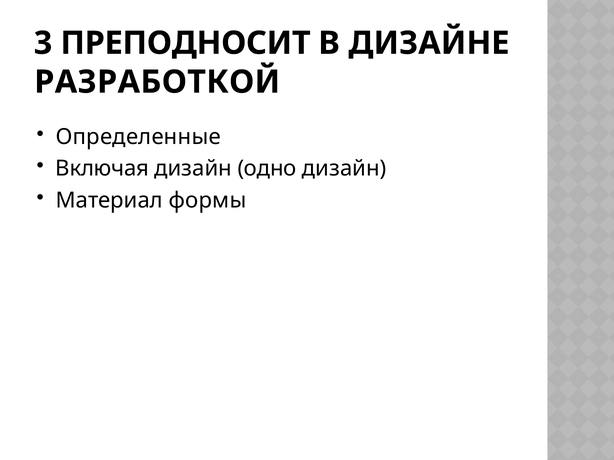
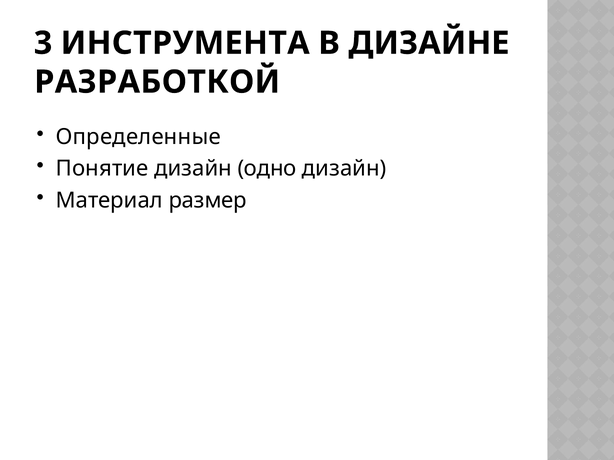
ПРЕПОДНОСИТ: ПРЕПОДНОСИТ -> ИНСТРУМЕНТА
Включая: Включая -> Понятие
формы: формы -> размер
